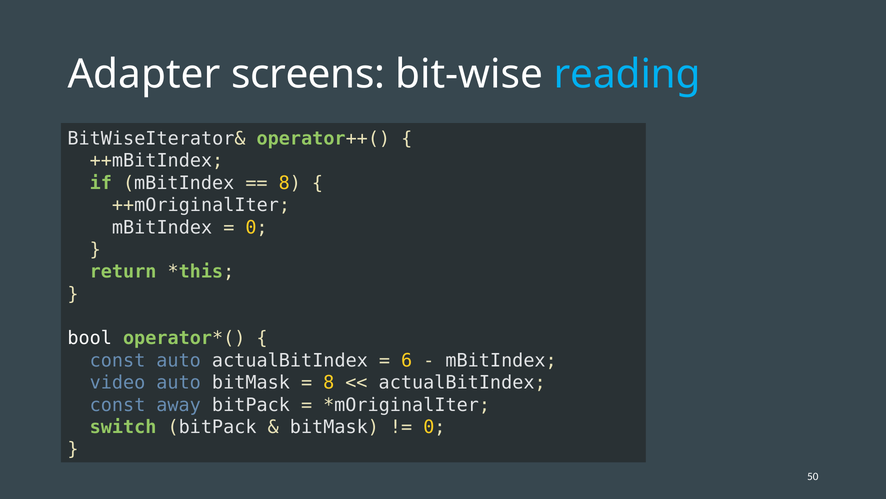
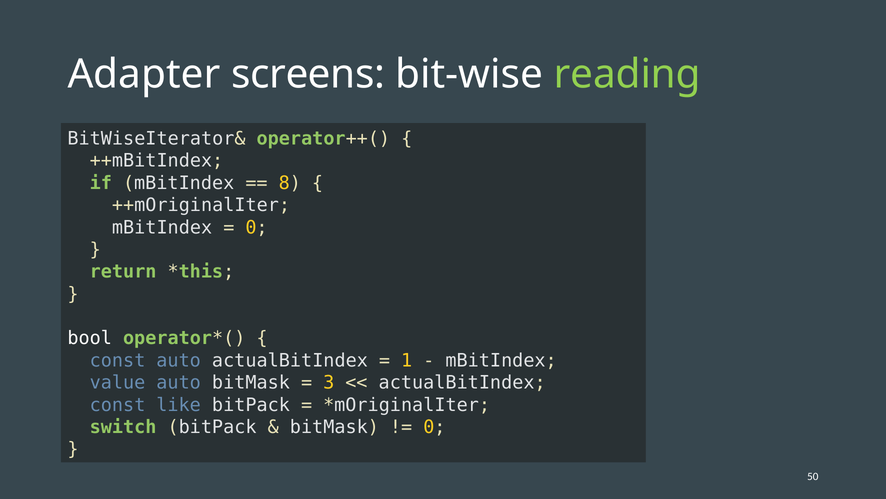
reading colour: light blue -> light green
6: 6 -> 1
video: video -> value
8 at (329, 382): 8 -> 3
away: away -> like
